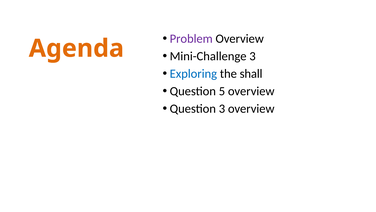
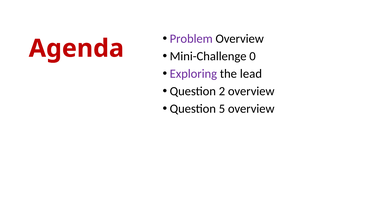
Agenda colour: orange -> red
Mini-Challenge 3: 3 -> 0
Exploring colour: blue -> purple
shall: shall -> lead
5: 5 -> 2
Question 3: 3 -> 5
